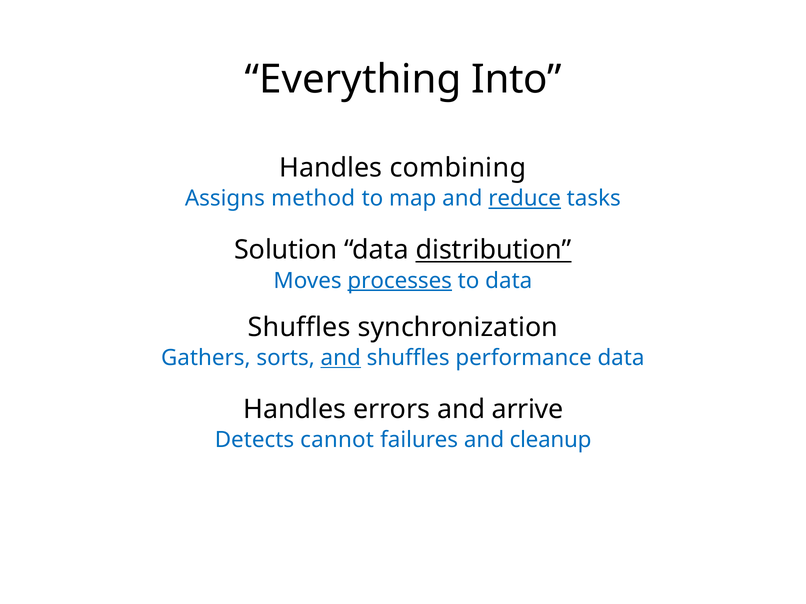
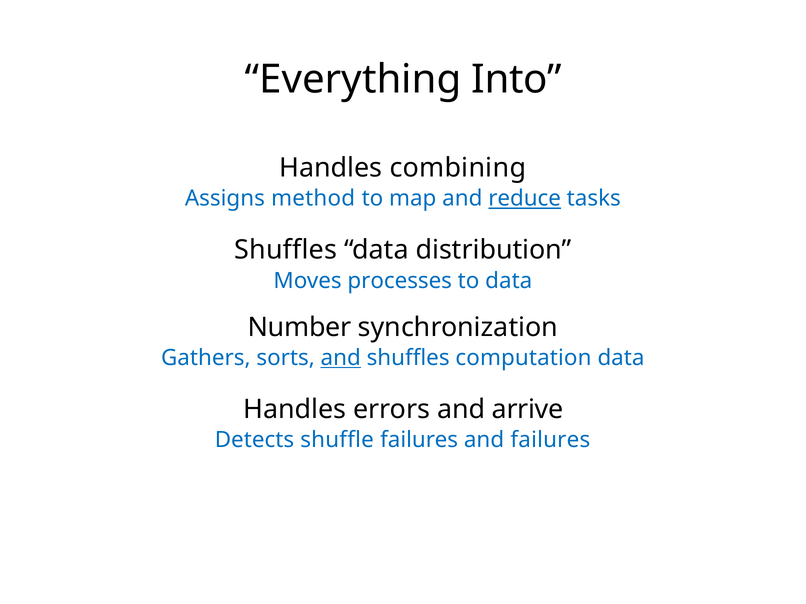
Solution at (286, 250): Solution -> Shuffles
distribution underline: present -> none
processes underline: present -> none
Shuffles at (299, 328): Shuffles -> Number
performance: performance -> computation
cannot: cannot -> shuffle
and cleanup: cleanup -> failures
